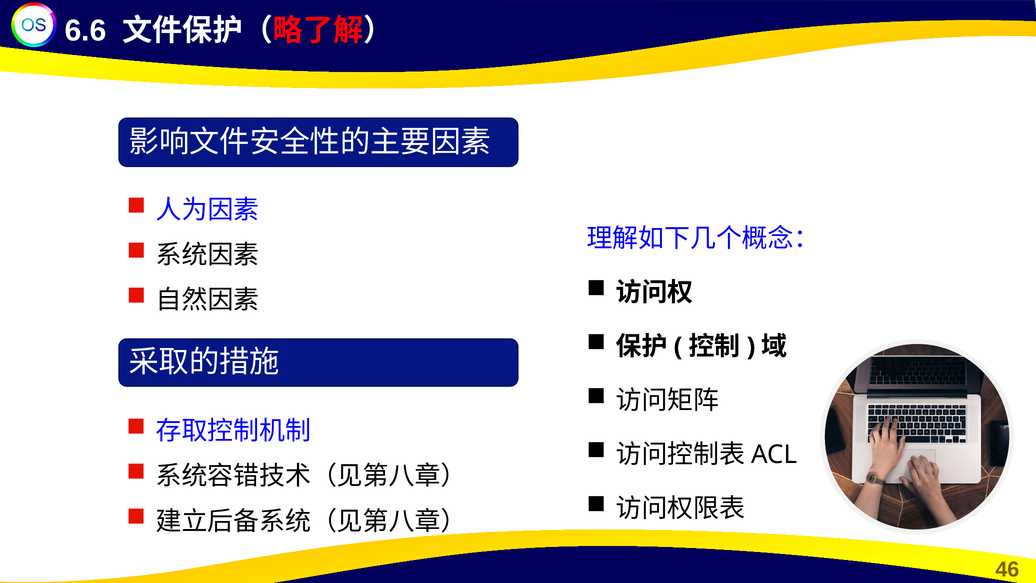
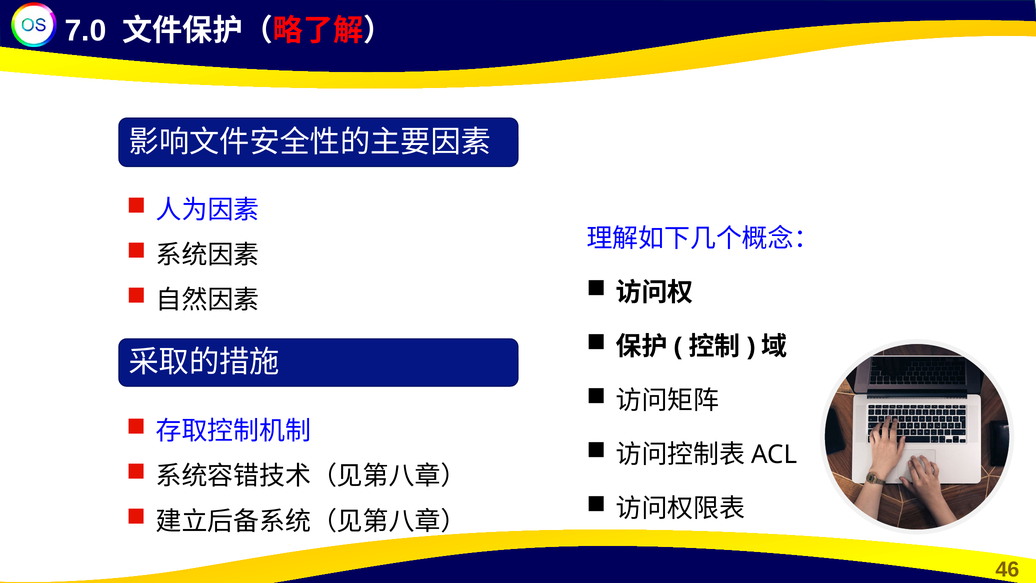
6.6: 6.6 -> 7.0
